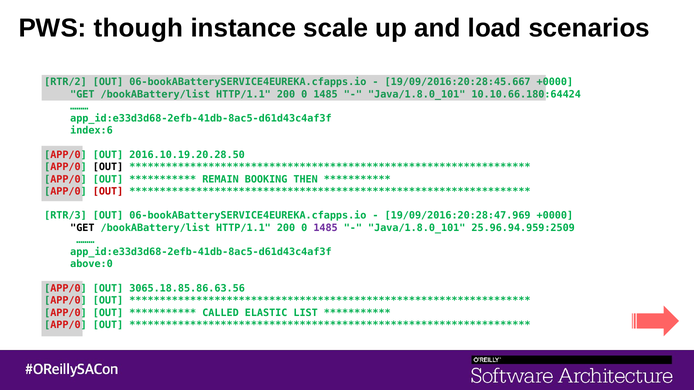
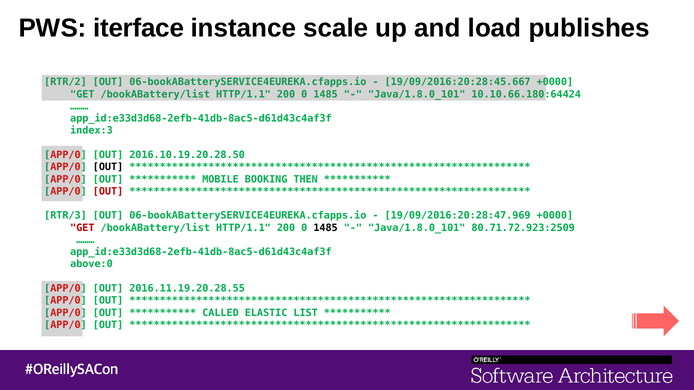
though: though -> iterface
scenarios: scenarios -> publishes
index:6: index:6 -> index:3
REMAIN: REMAIN -> MOBILE
GET at (82, 228) colour: black -> red
1485 at (326, 228) colour: purple -> black
25.96.94.959:2509: 25.96.94.959:2509 -> 80.71.72.923:2509
3065.18.85.86.63.56: 3065.18.85.86.63.56 -> 2016.11.19.20.28.55
